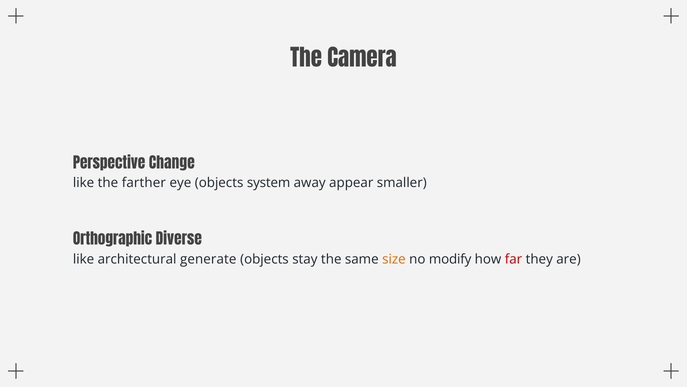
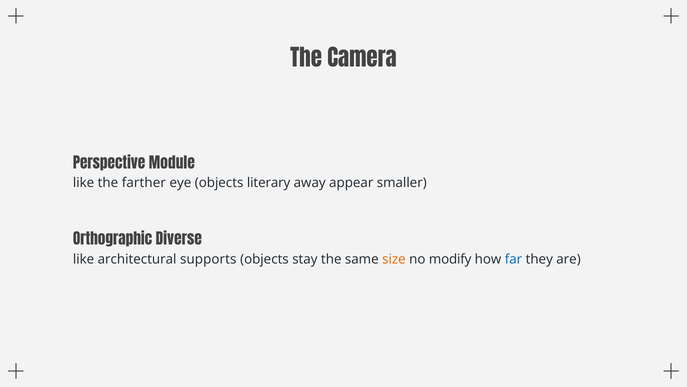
Change: Change -> Module
system: system -> literary
generate: generate -> supports
far colour: red -> blue
